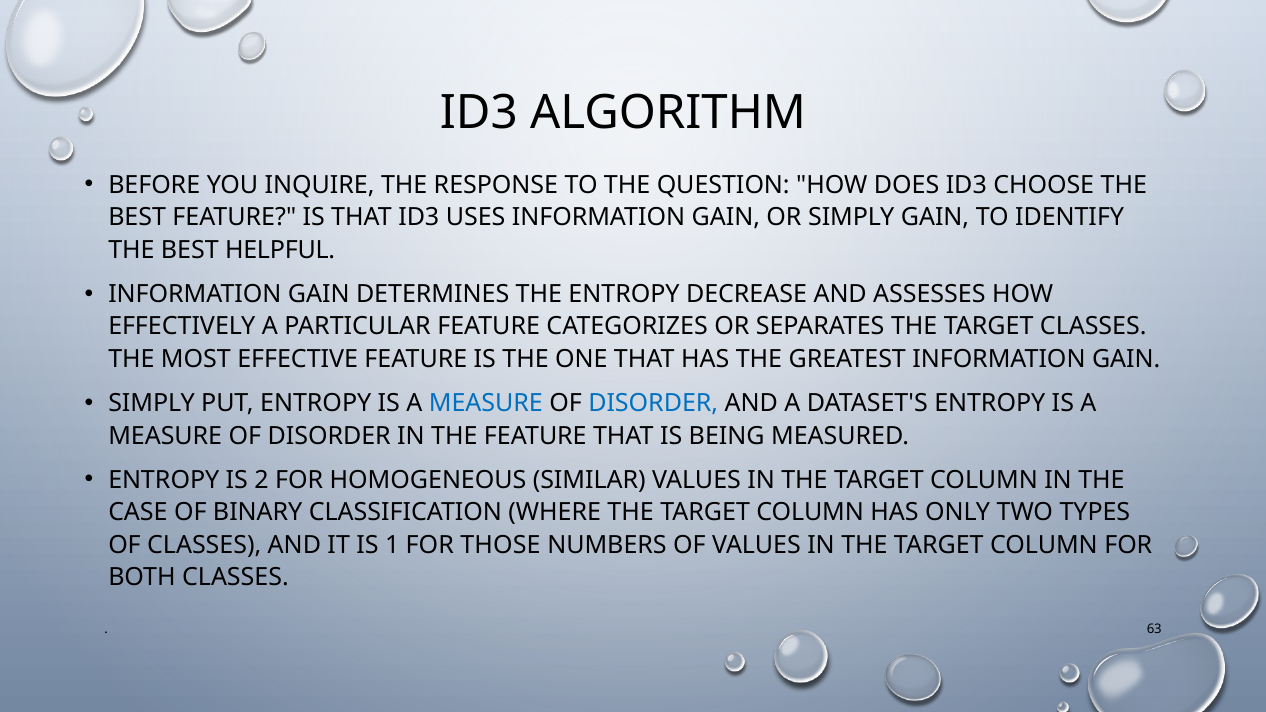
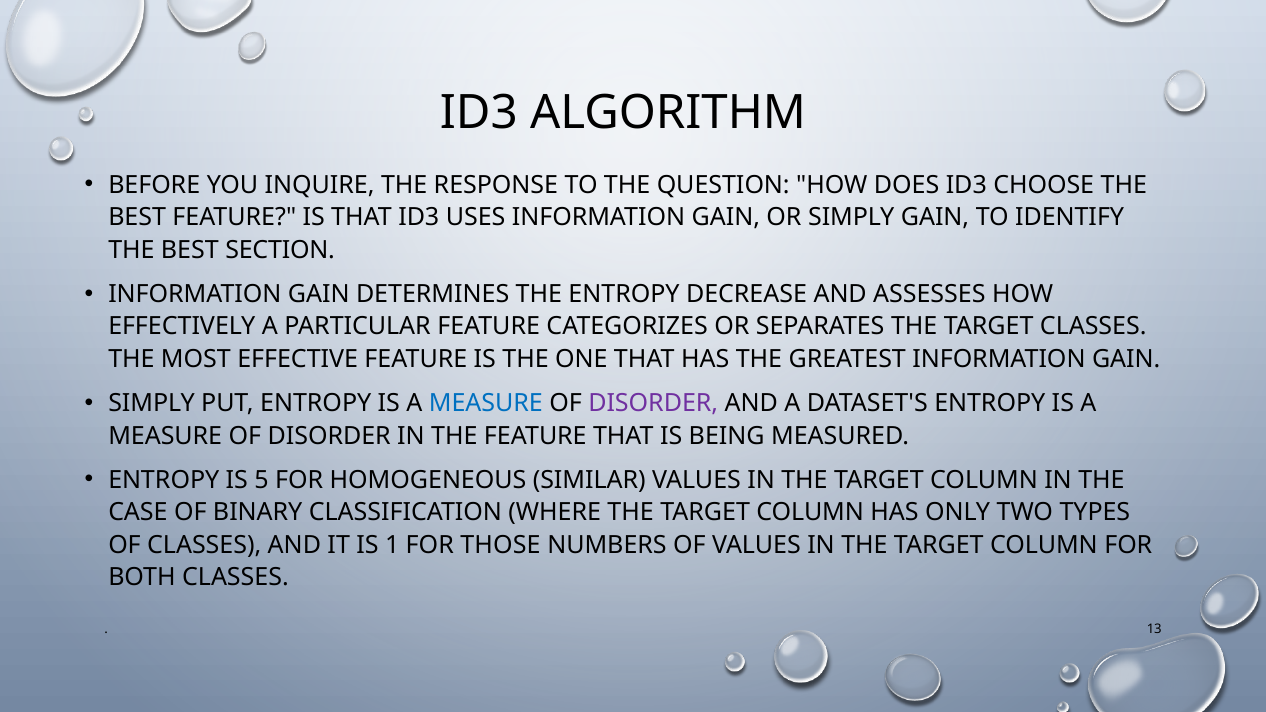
HELPFUL: HELPFUL -> SECTION
DISORDER at (653, 403) colour: blue -> purple
2: 2 -> 5
63: 63 -> 13
